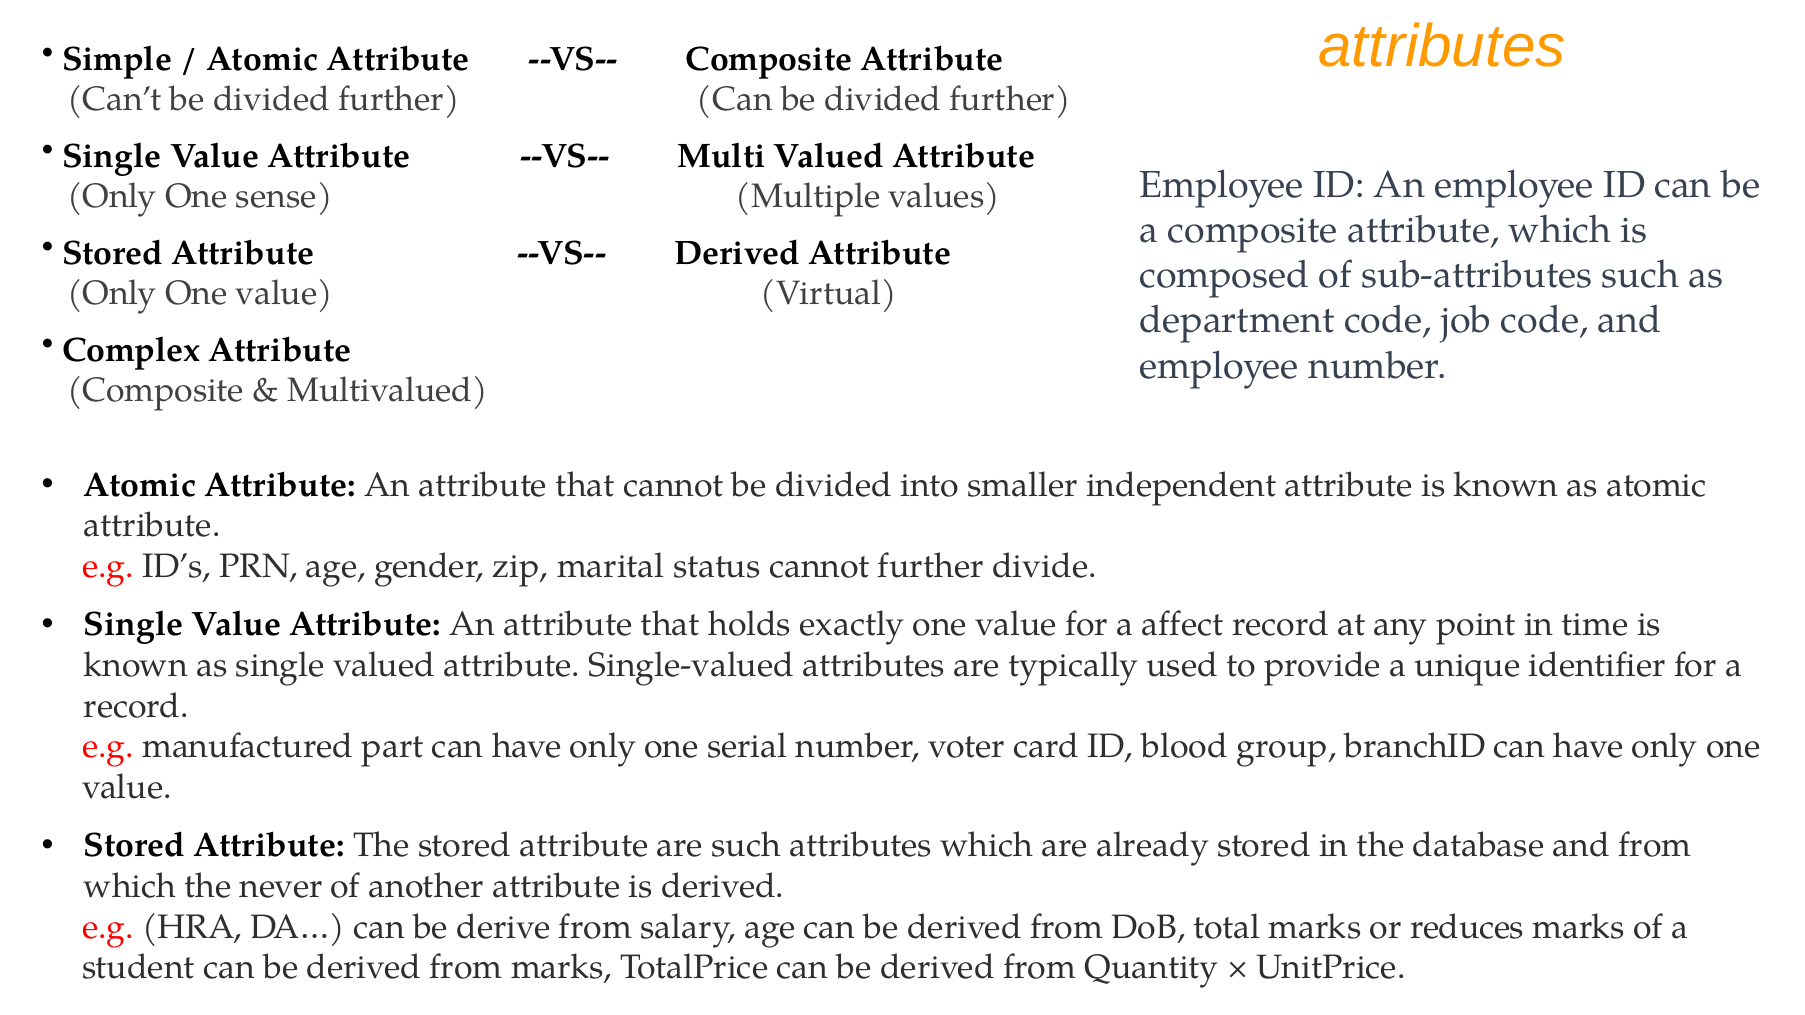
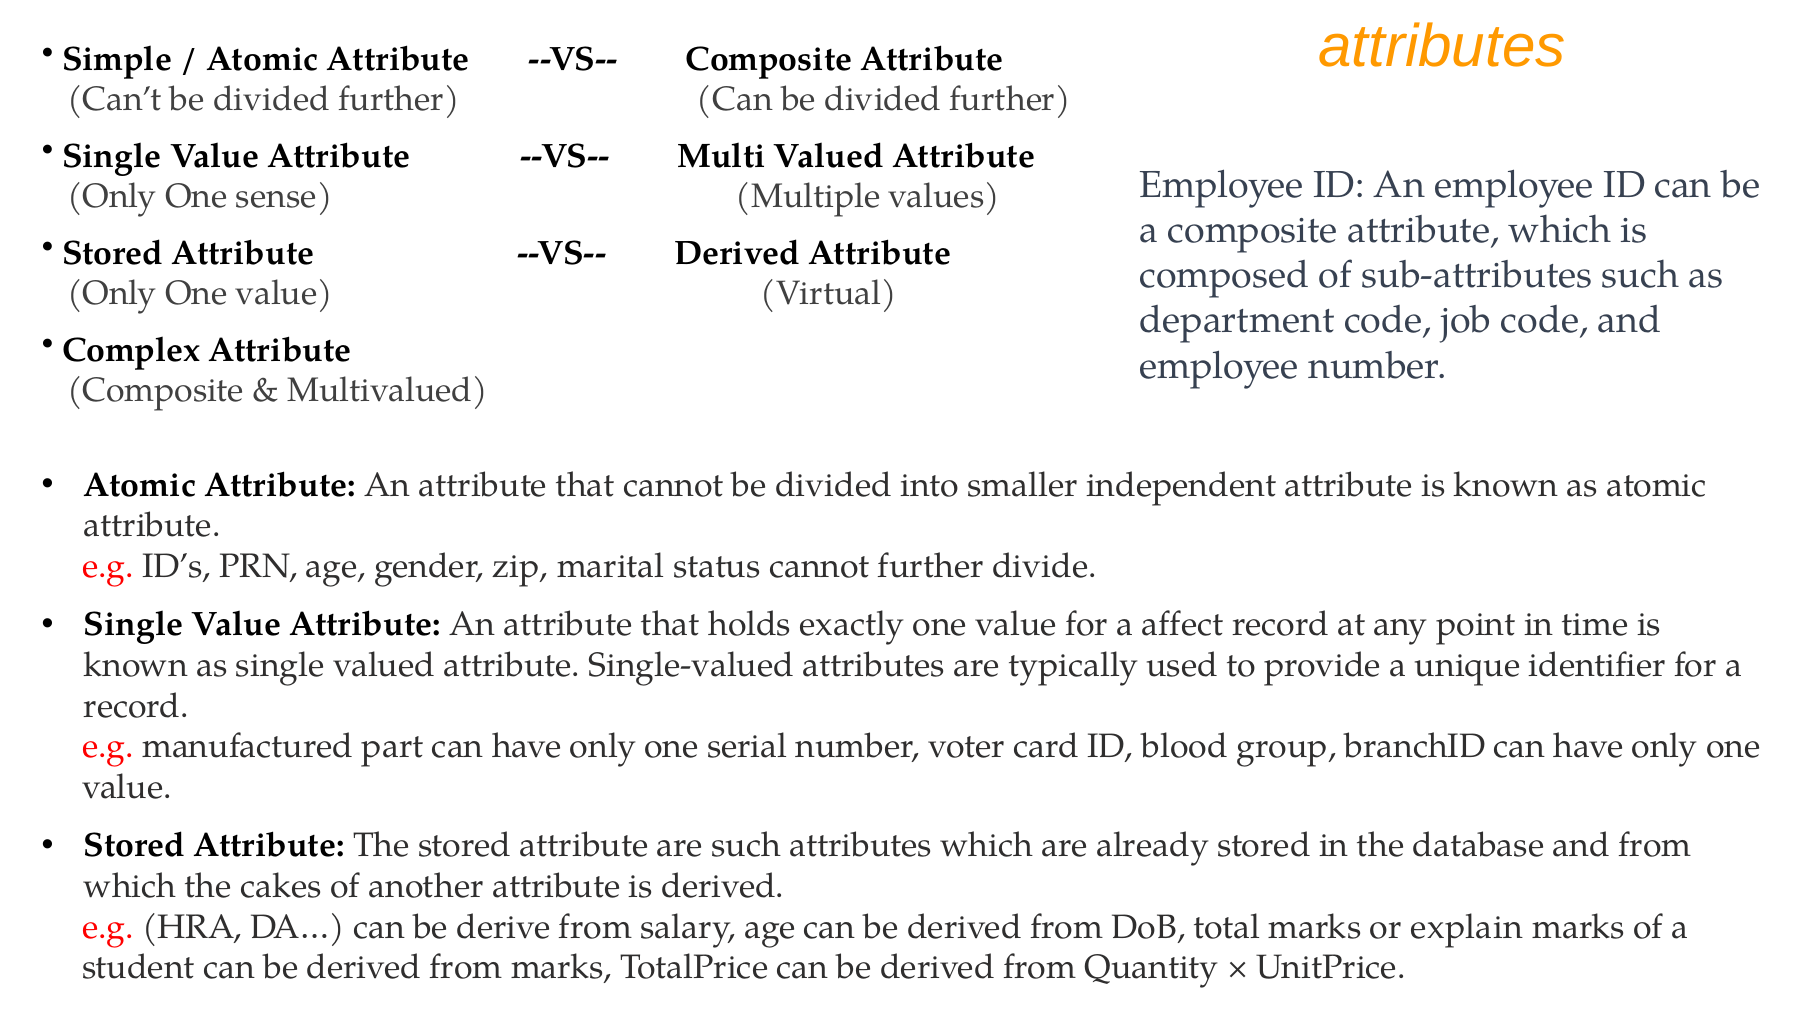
never: never -> cakes
reduces: reduces -> explain
